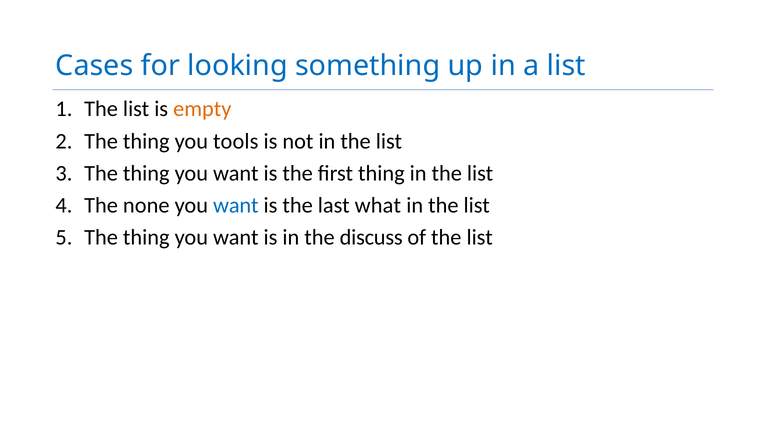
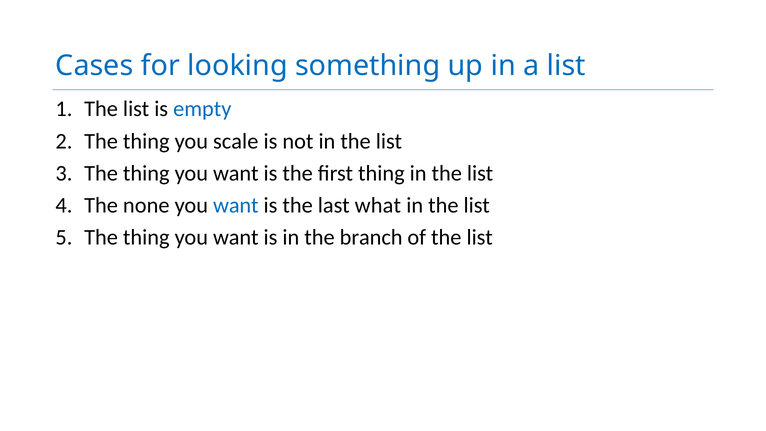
empty colour: orange -> blue
tools: tools -> scale
discuss: discuss -> branch
